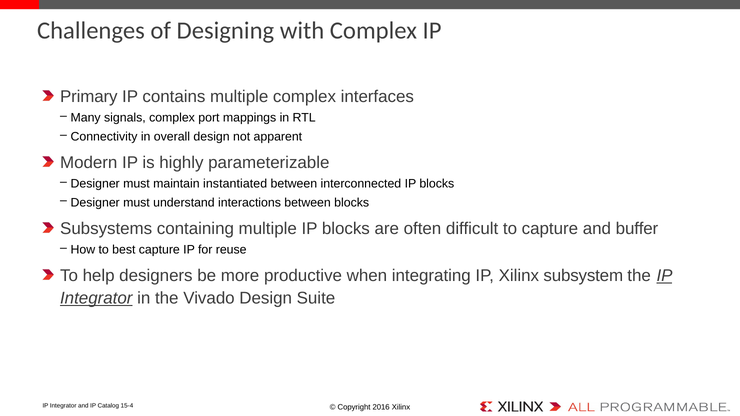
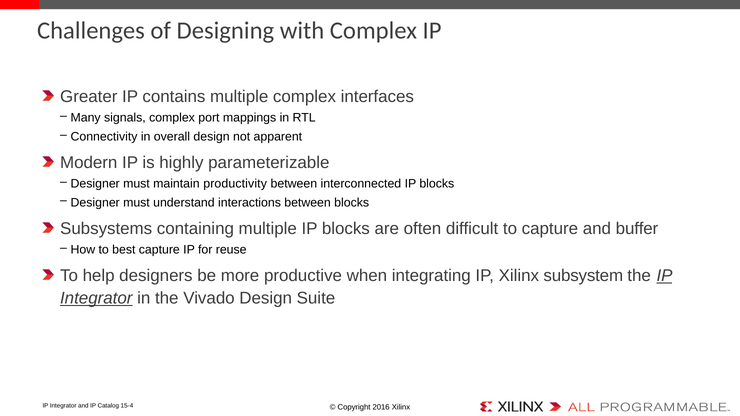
Primary: Primary -> Greater
instantiated: instantiated -> productivity
